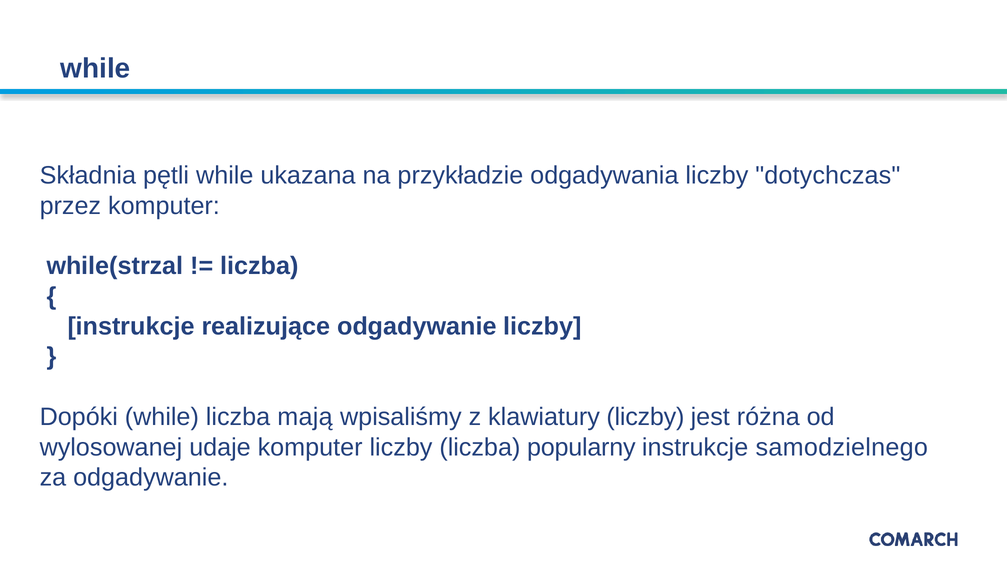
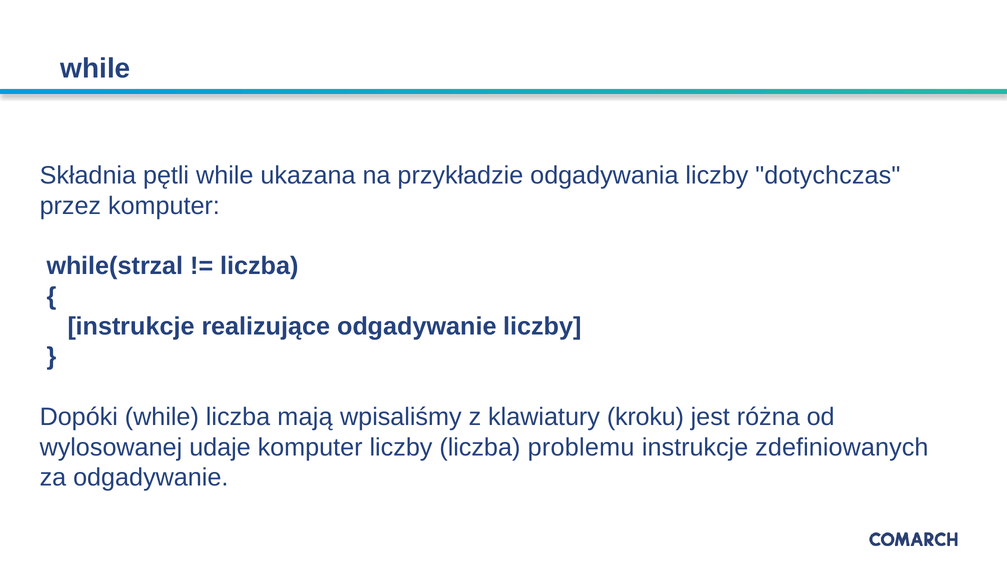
klawiatury liczby: liczby -> kroku
popularny: popularny -> problemu
samodzielnego: samodzielnego -> zdefiniowanych
